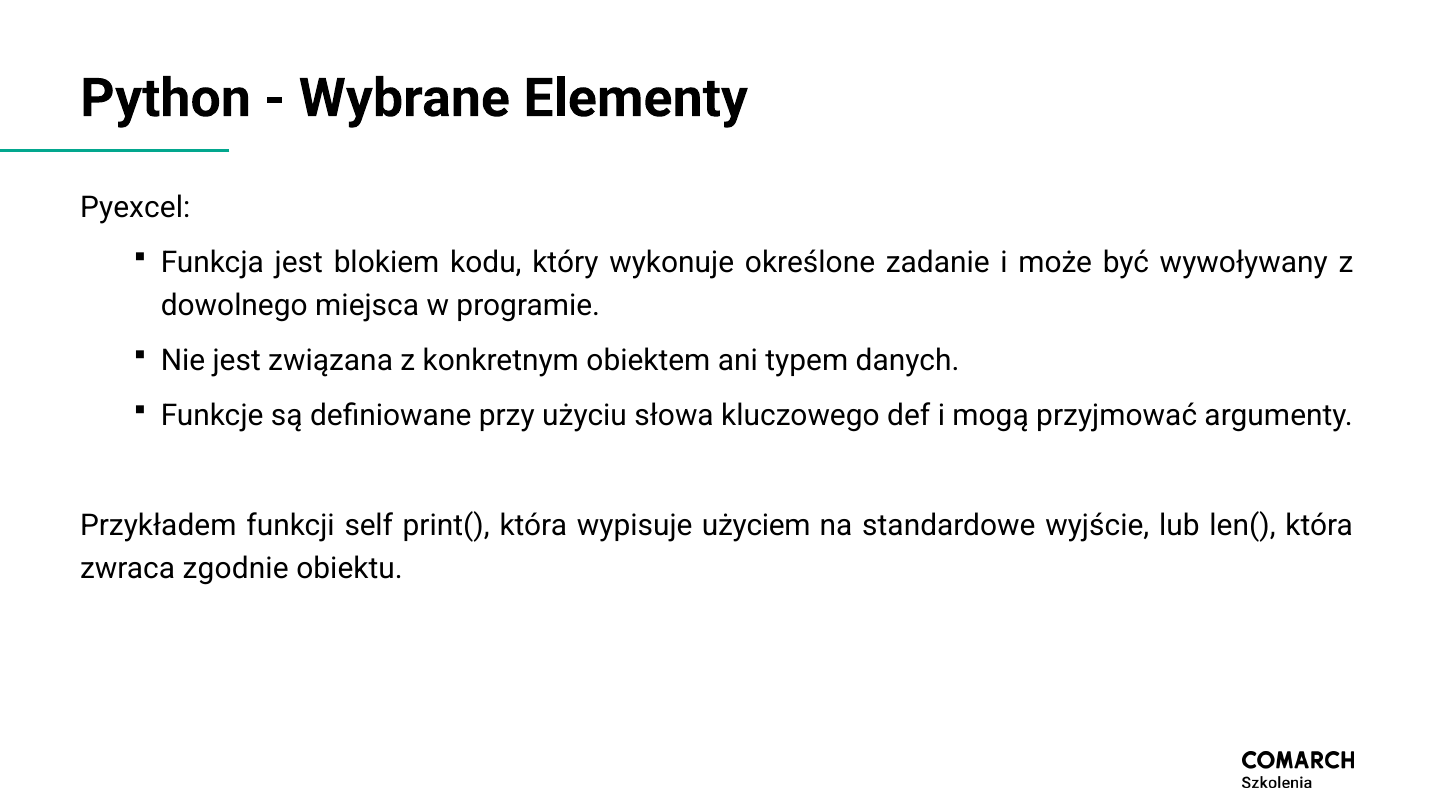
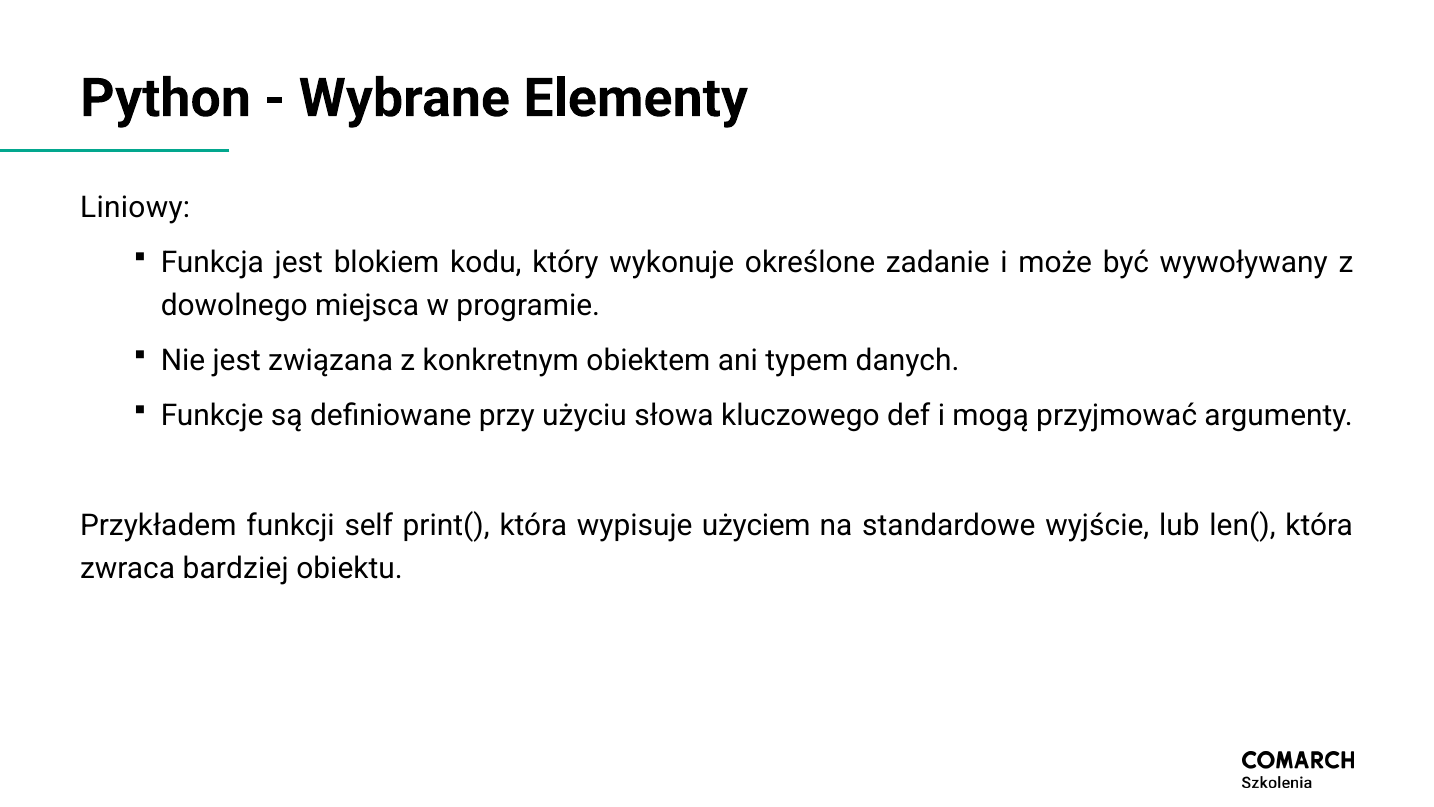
Pyexcel: Pyexcel -> Liniowy
zgodnie: zgodnie -> bardziej
